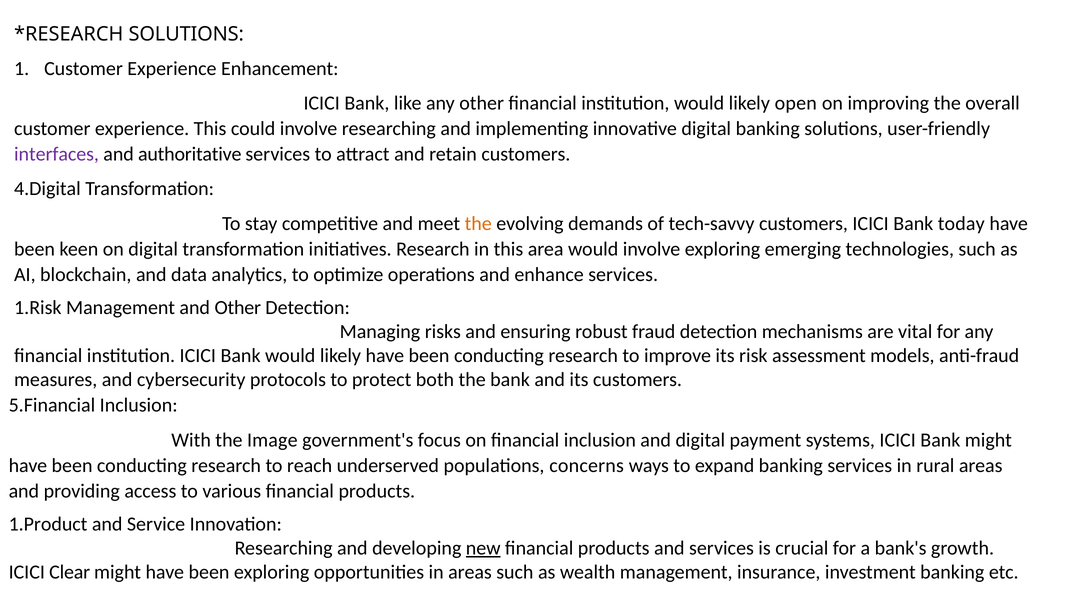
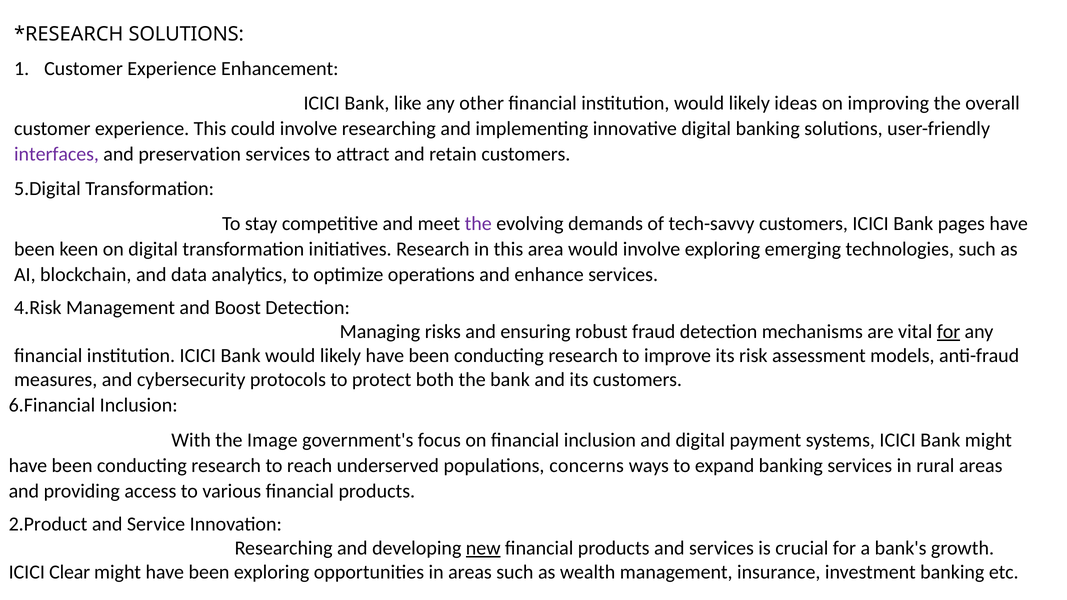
open: open -> ideas
authoritative: authoritative -> preservation
4.Digital: 4.Digital -> 5.Digital
the at (478, 224) colour: orange -> purple
today: today -> pages
1.Risk: 1.Risk -> 4.Risk
and Other: Other -> Boost
for at (949, 332) underline: none -> present
5.Financial: 5.Financial -> 6.Financial
1.Product: 1.Product -> 2.Product
